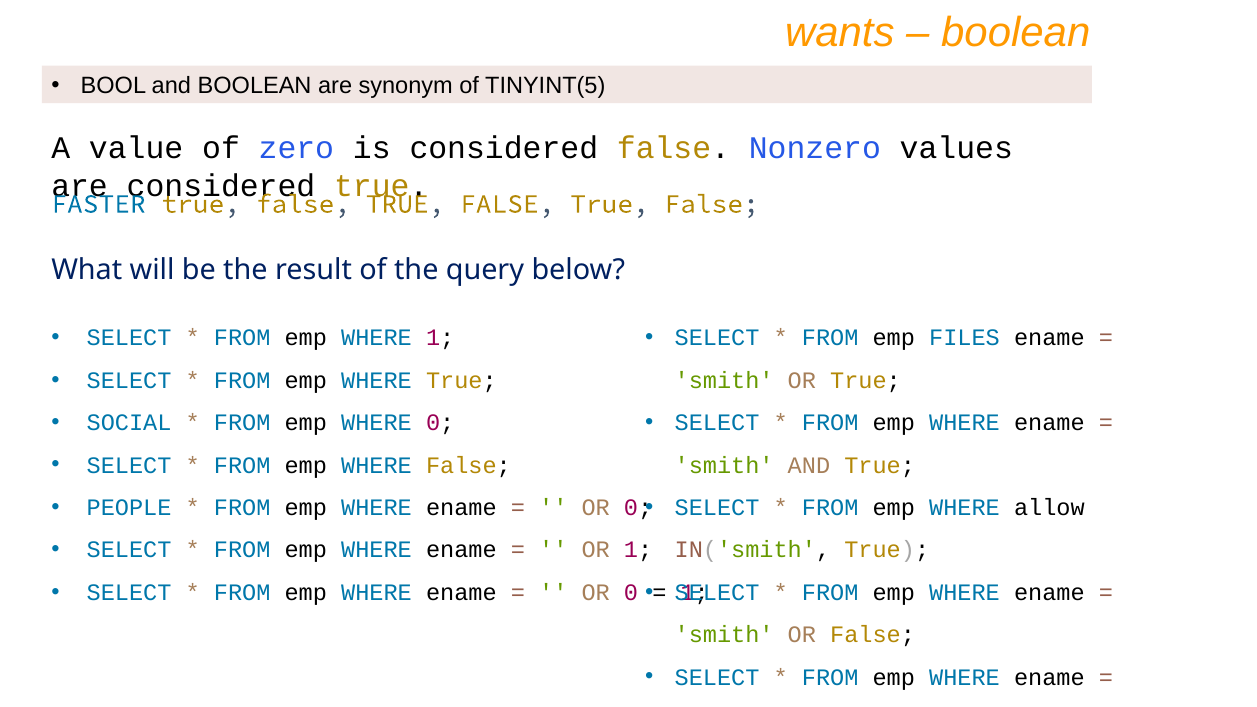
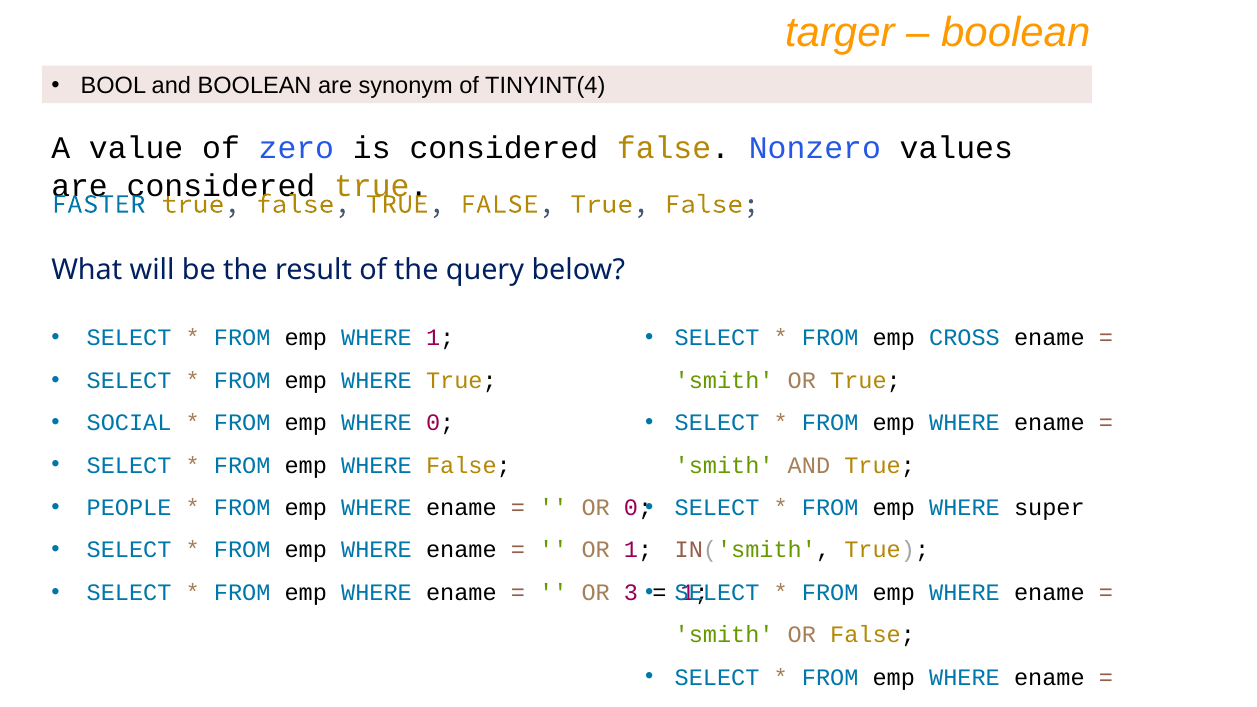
wants: wants -> targer
TINYINT(5: TINYINT(5 -> TINYINT(4
FILES: FILES -> CROSS
allow: allow -> super
0 at (631, 593): 0 -> 3
